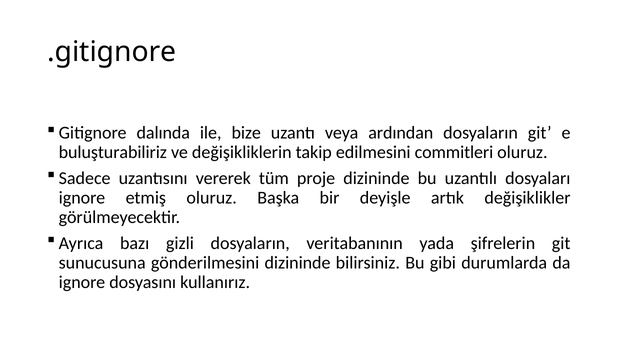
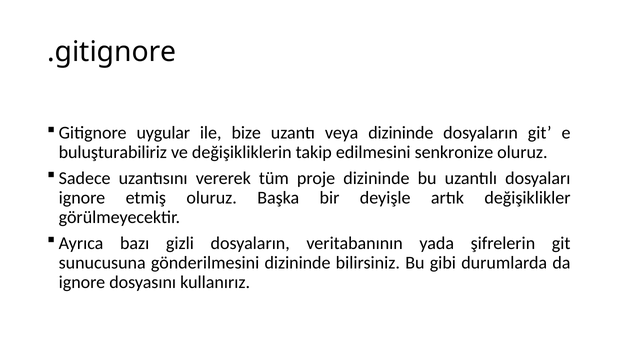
dalında: dalında -> uygular
veya ardından: ardından -> dizininde
commitleri: commitleri -> senkronize
